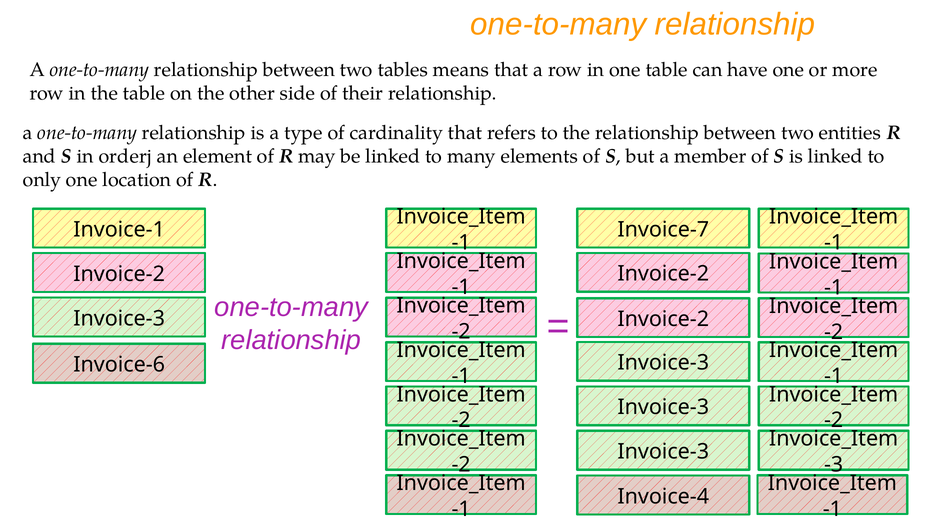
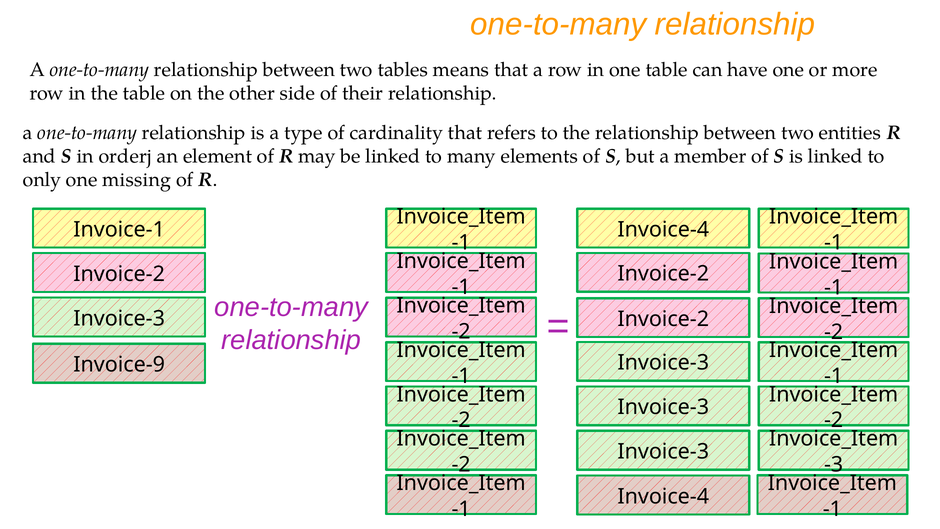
location: location -> missing
Invoice-7 at (663, 229): Invoice-7 -> Invoice-4
Invoice-6: Invoice-6 -> Invoice-9
